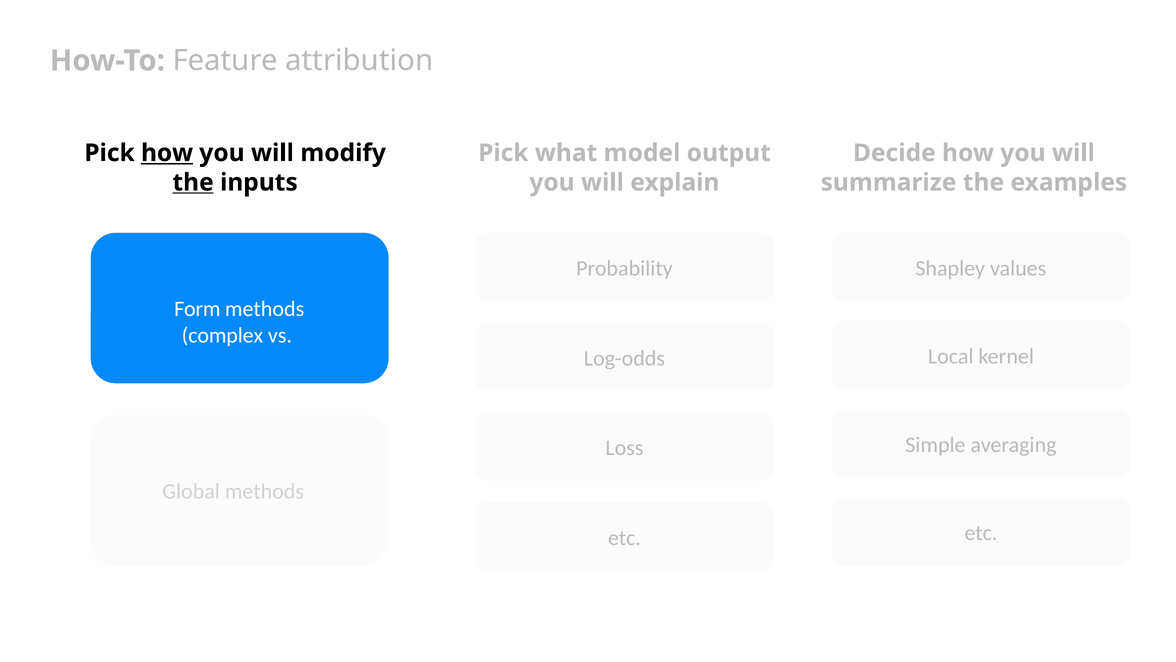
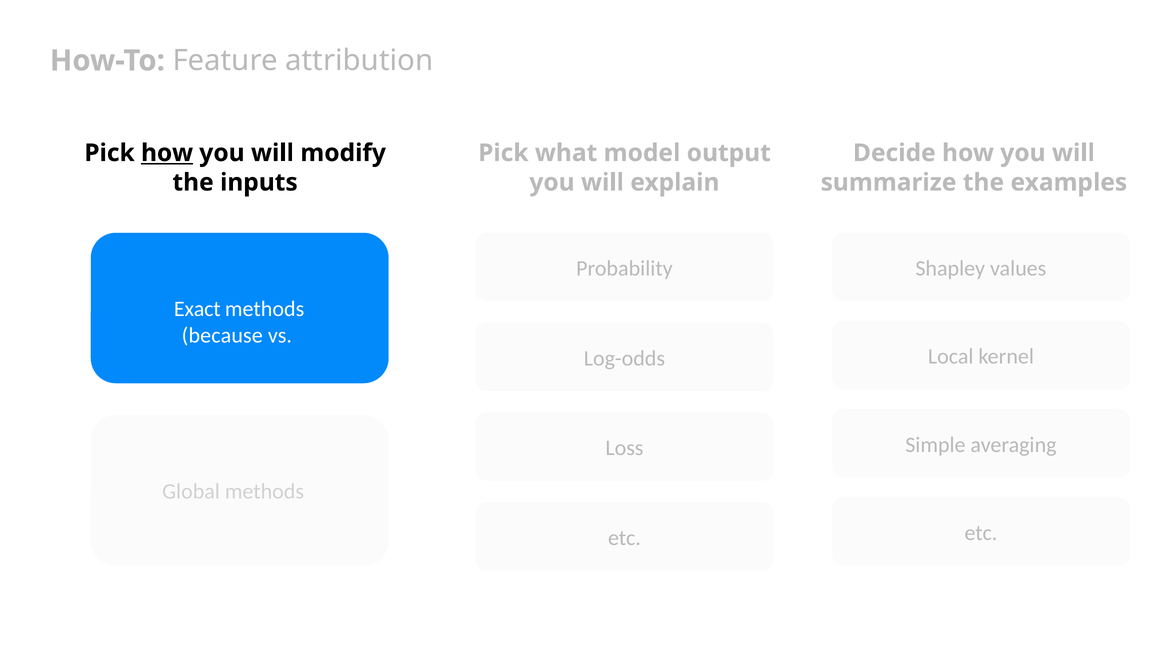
the at (193, 182) underline: present -> none
Form: Form -> Exact
complex: complex -> because
